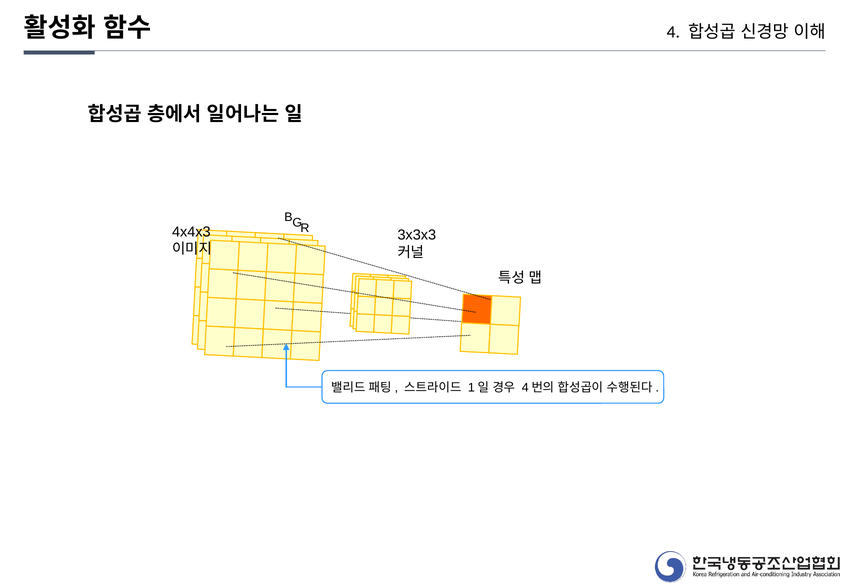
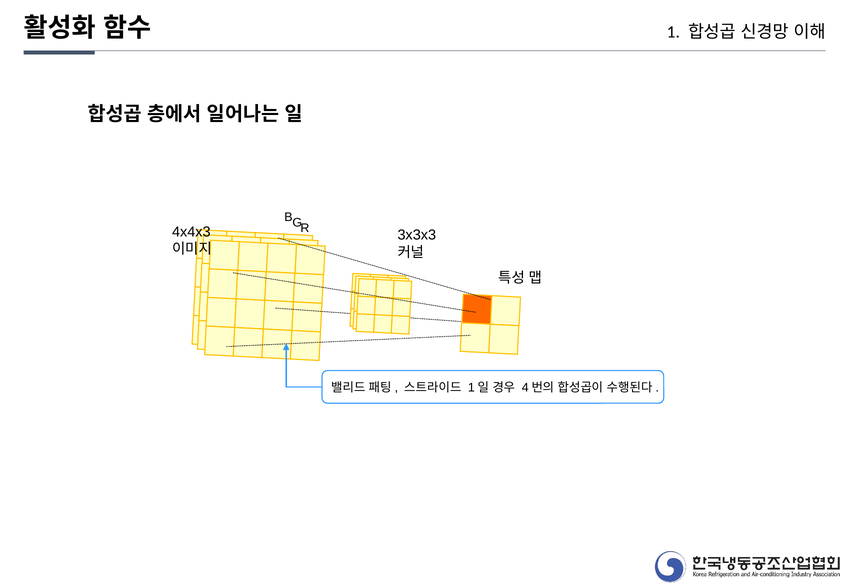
4: 4 -> 1
